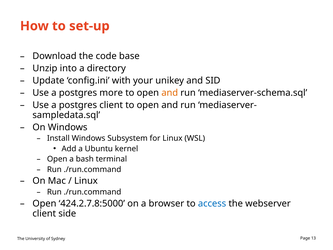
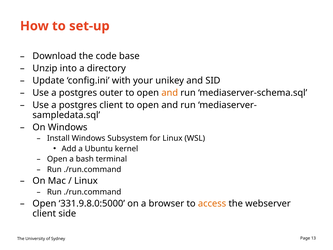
more: more -> outer
424.2.7.8:5000: 424.2.7.8:5000 -> 331.9.8.0:5000
access colour: blue -> orange
